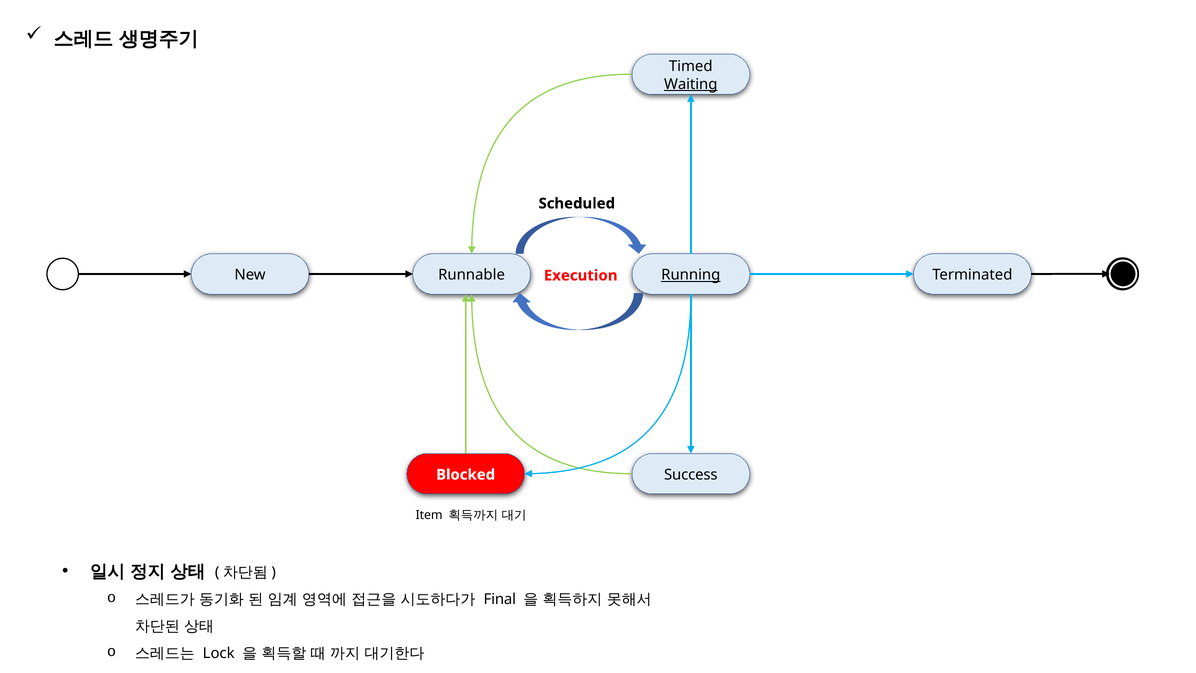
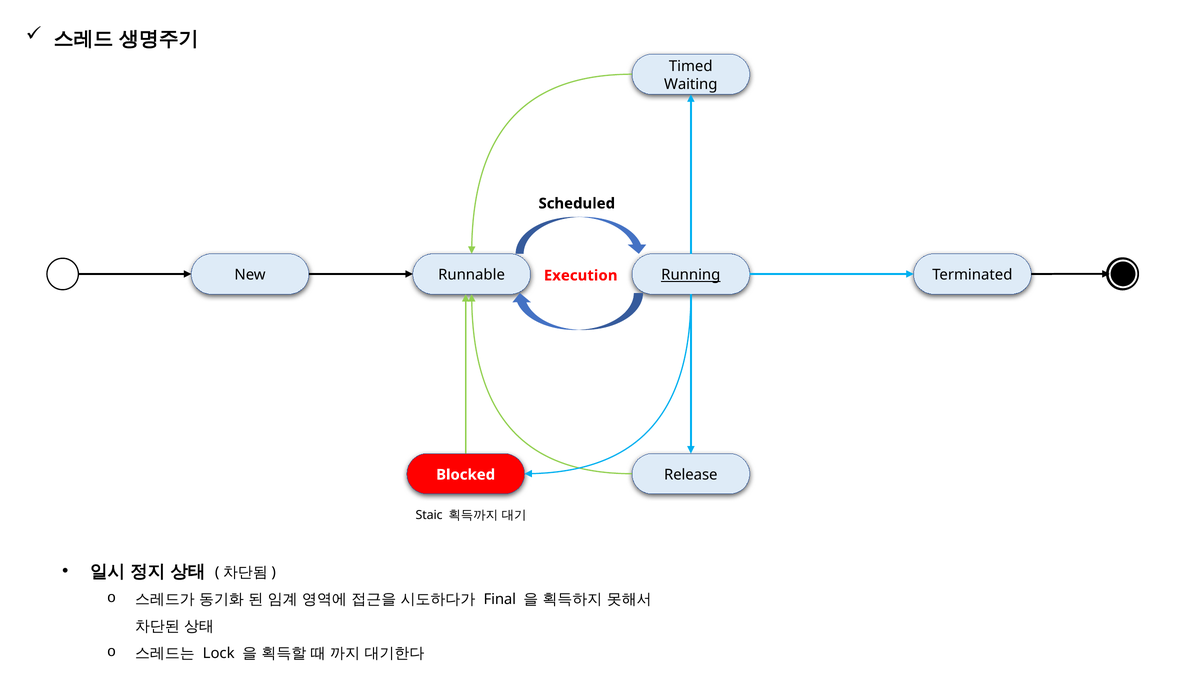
Waiting underline: present -> none
Success: Success -> Release
Item: Item -> Staic
